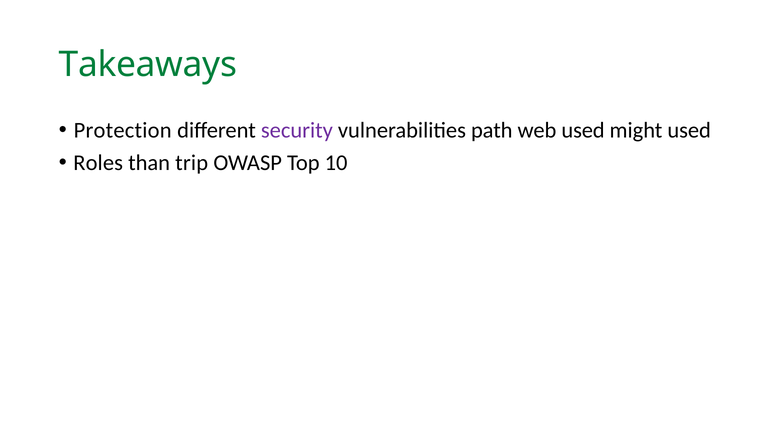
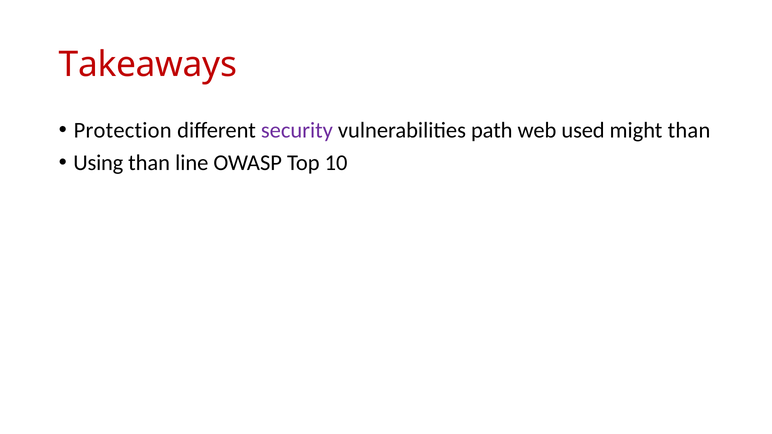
Takeaways colour: green -> red
might used: used -> than
Roles: Roles -> Using
trip: trip -> line
